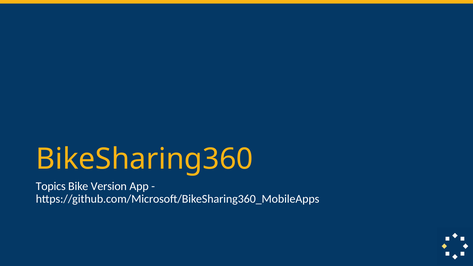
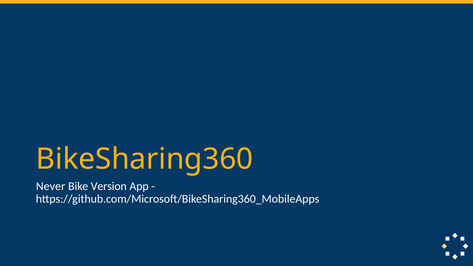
Topics: Topics -> Never
